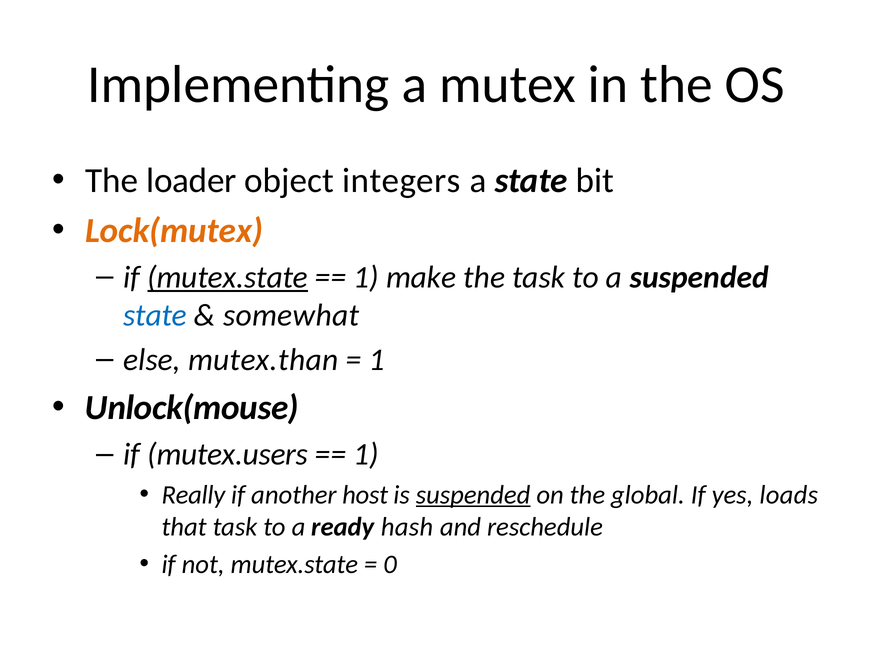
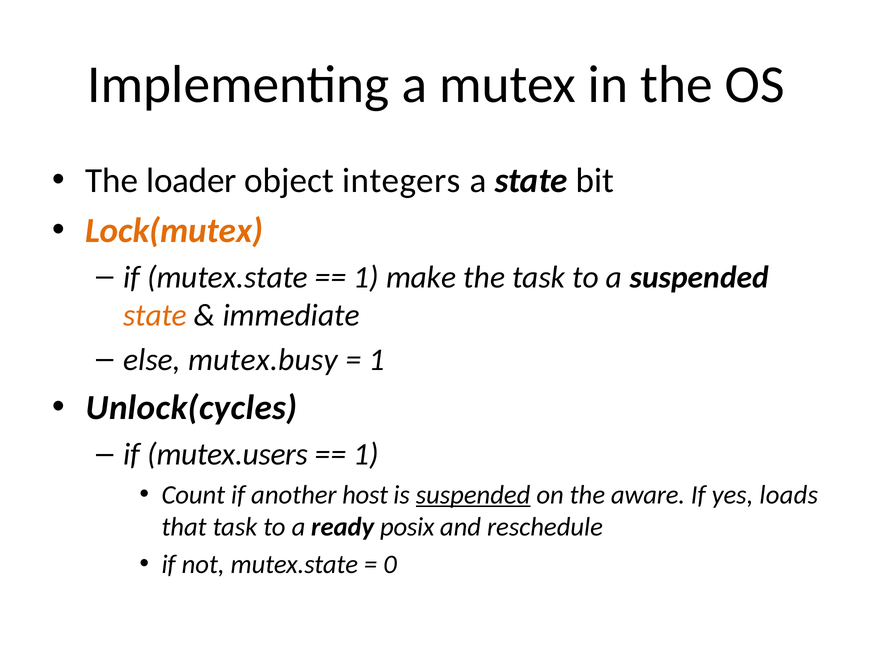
mutex.state at (228, 277) underline: present -> none
state at (155, 315) colour: blue -> orange
somewhat: somewhat -> immediate
mutex.than: mutex.than -> mutex.busy
Unlock(mouse: Unlock(mouse -> Unlock(cycles
Really: Really -> Count
global: global -> aware
hash: hash -> posix
